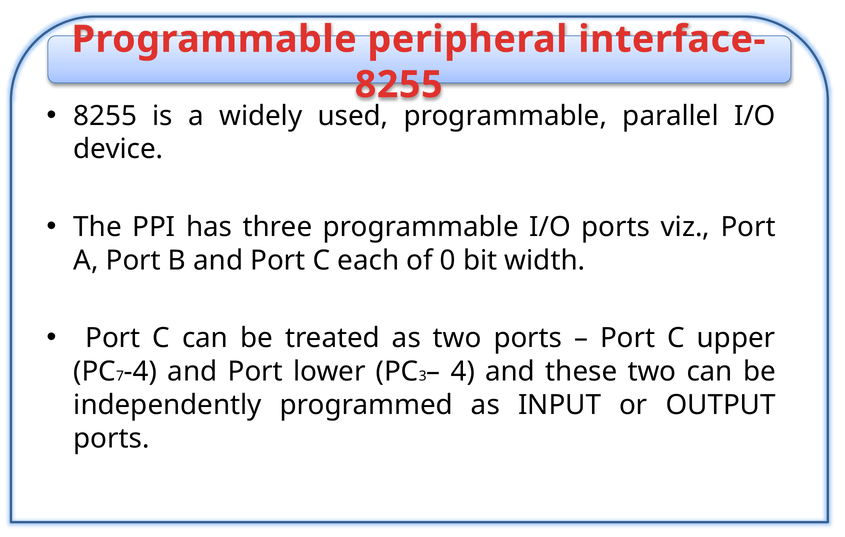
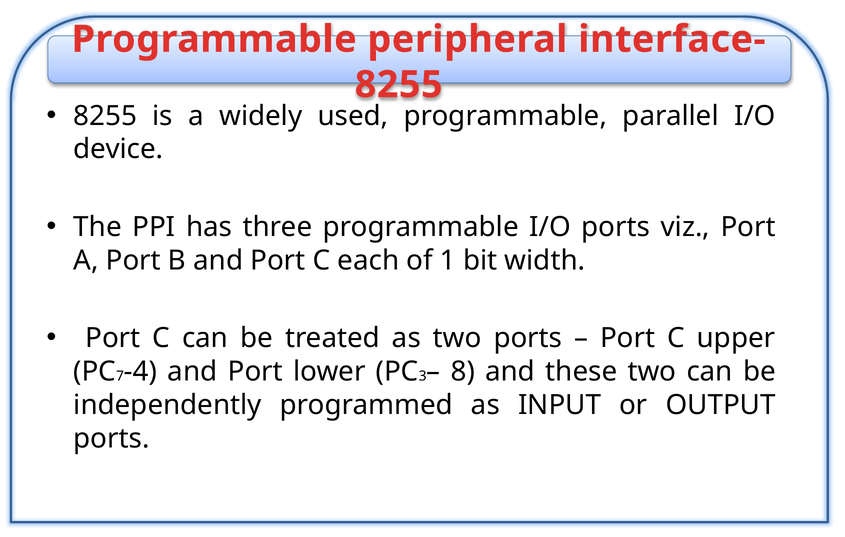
0: 0 -> 1
4: 4 -> 8
